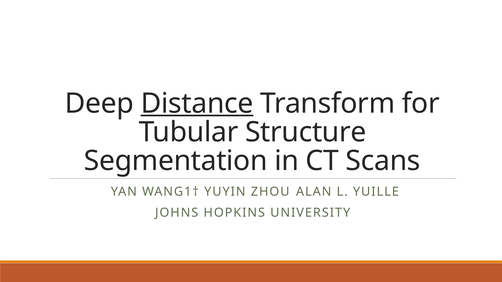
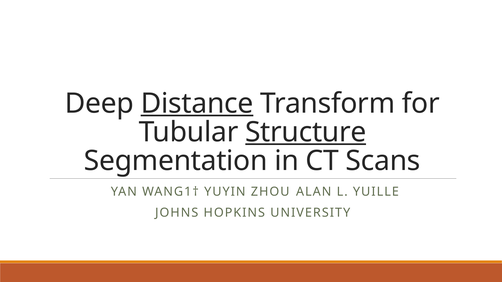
Structure underline: none -> present
